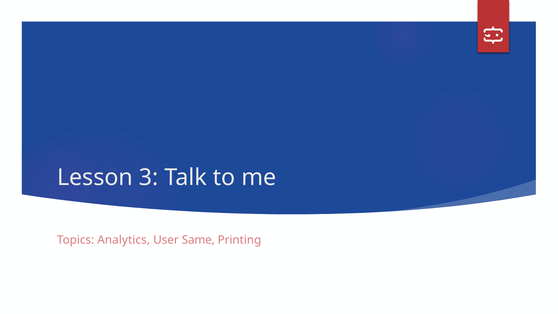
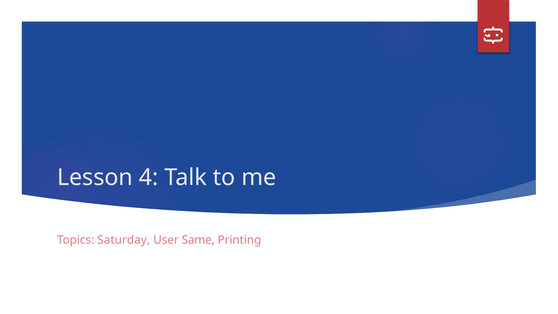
3: 3 -> 4
Analytics: Analytics -> Saturday
